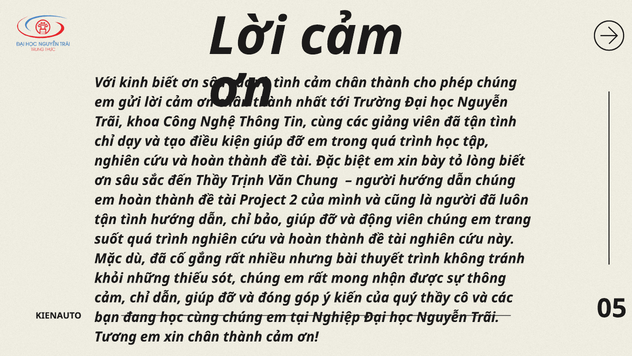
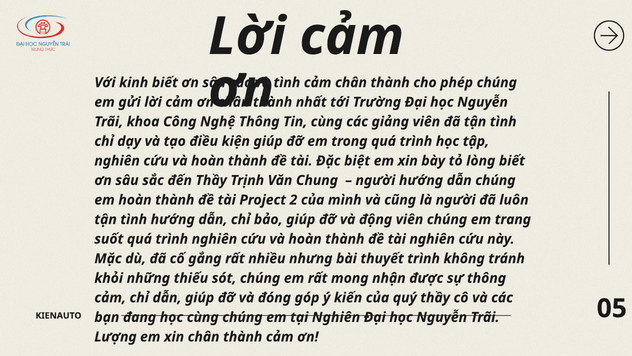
tại Nghiệp: Nghiệp -> Nghiên
Tương: Tương -> Lượng
